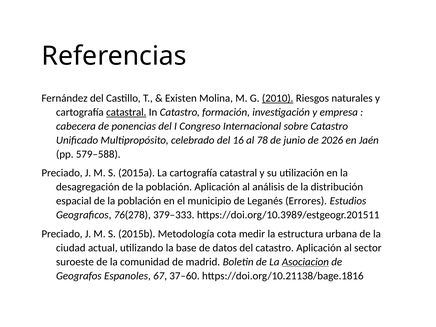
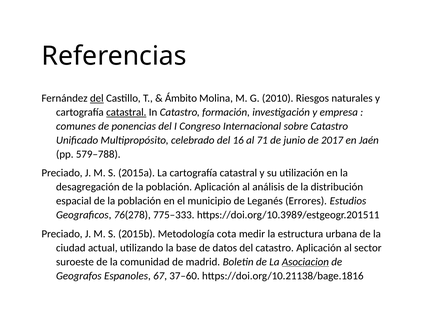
del at (97, 98) underline: none -> present
Existen: Existen -> Ámbito
2010 underline: present -> none
cabecera: cabecera -> comunes
78: 78 -> 71
2026: 2026 -> 2017
579–588: 579–588 -> 579–788
379–333: 379–333 -> 775–333
